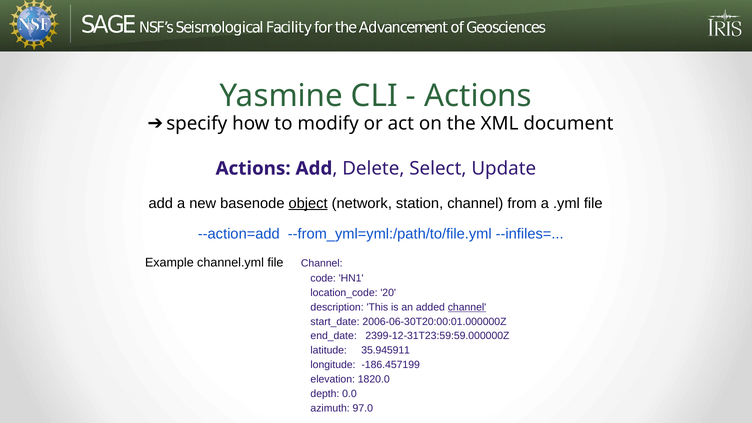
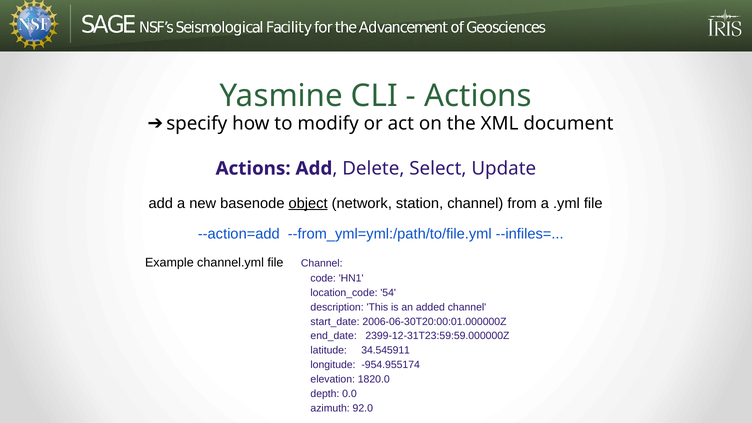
20: 20 -> 54
channel at (467, 307) underline: present -> none
35.945911: 35.945911 -> 34.545911
-186.457199: -186.457199 -> -954.955174
97.0: 97.0 -> 92.0
